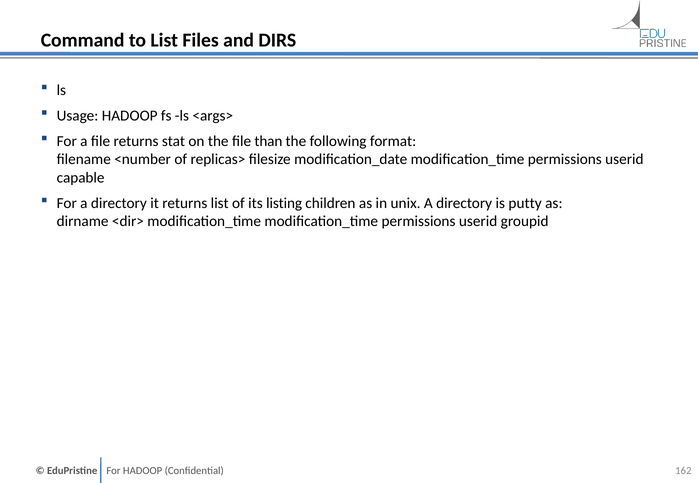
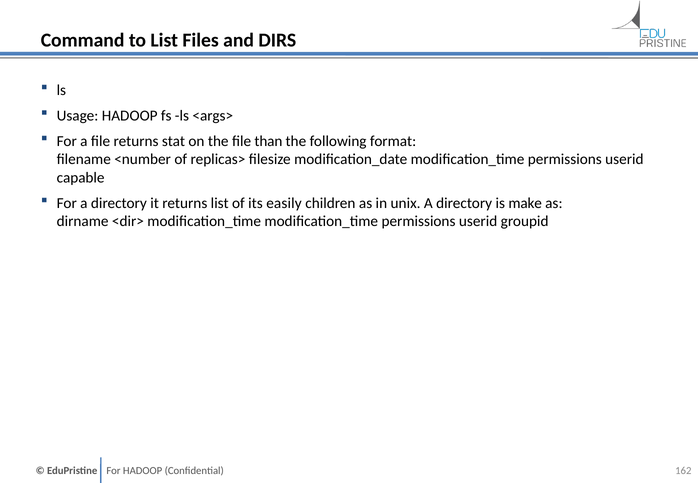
listing: listing -> easily
putty: putty -> make
